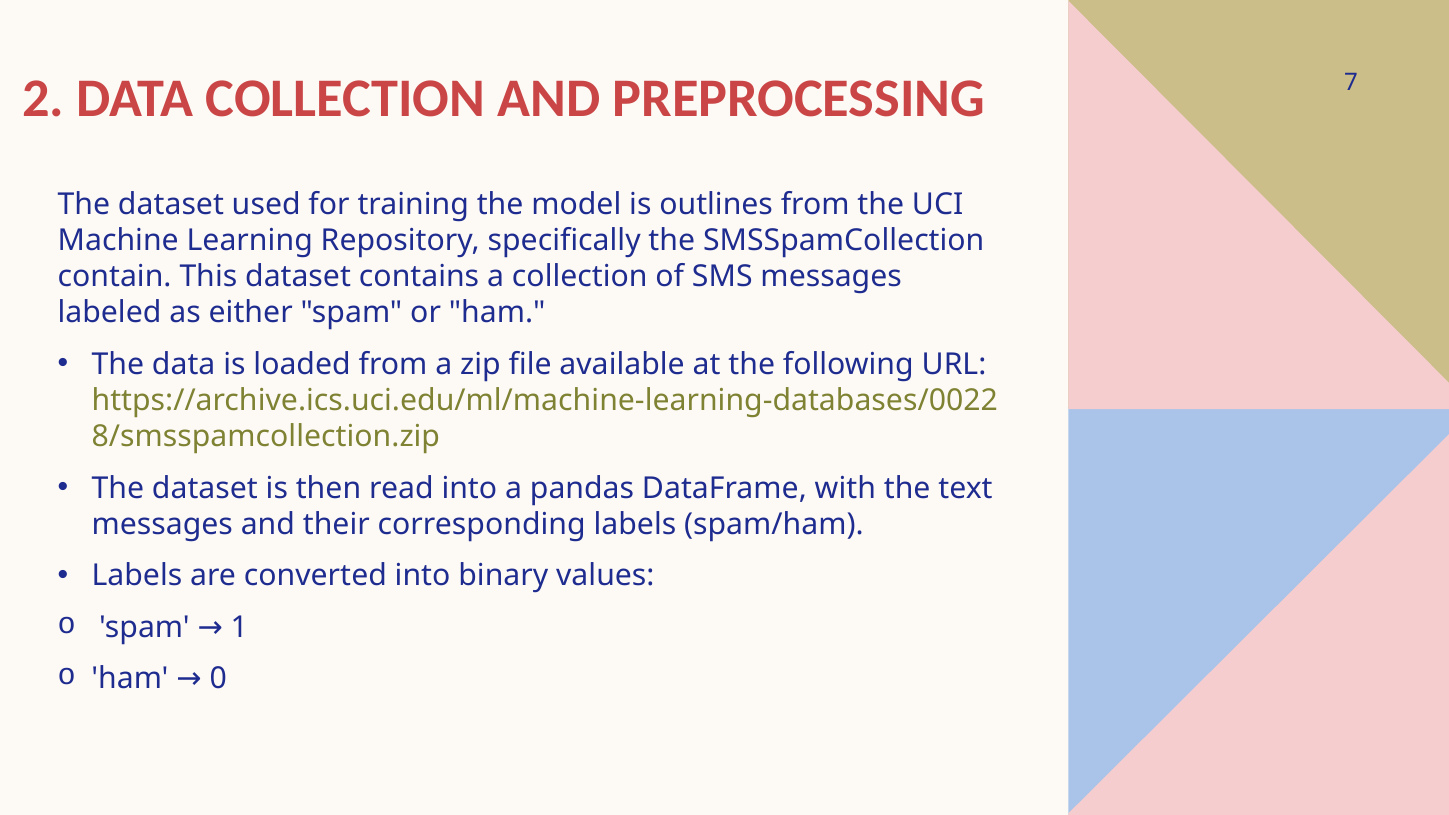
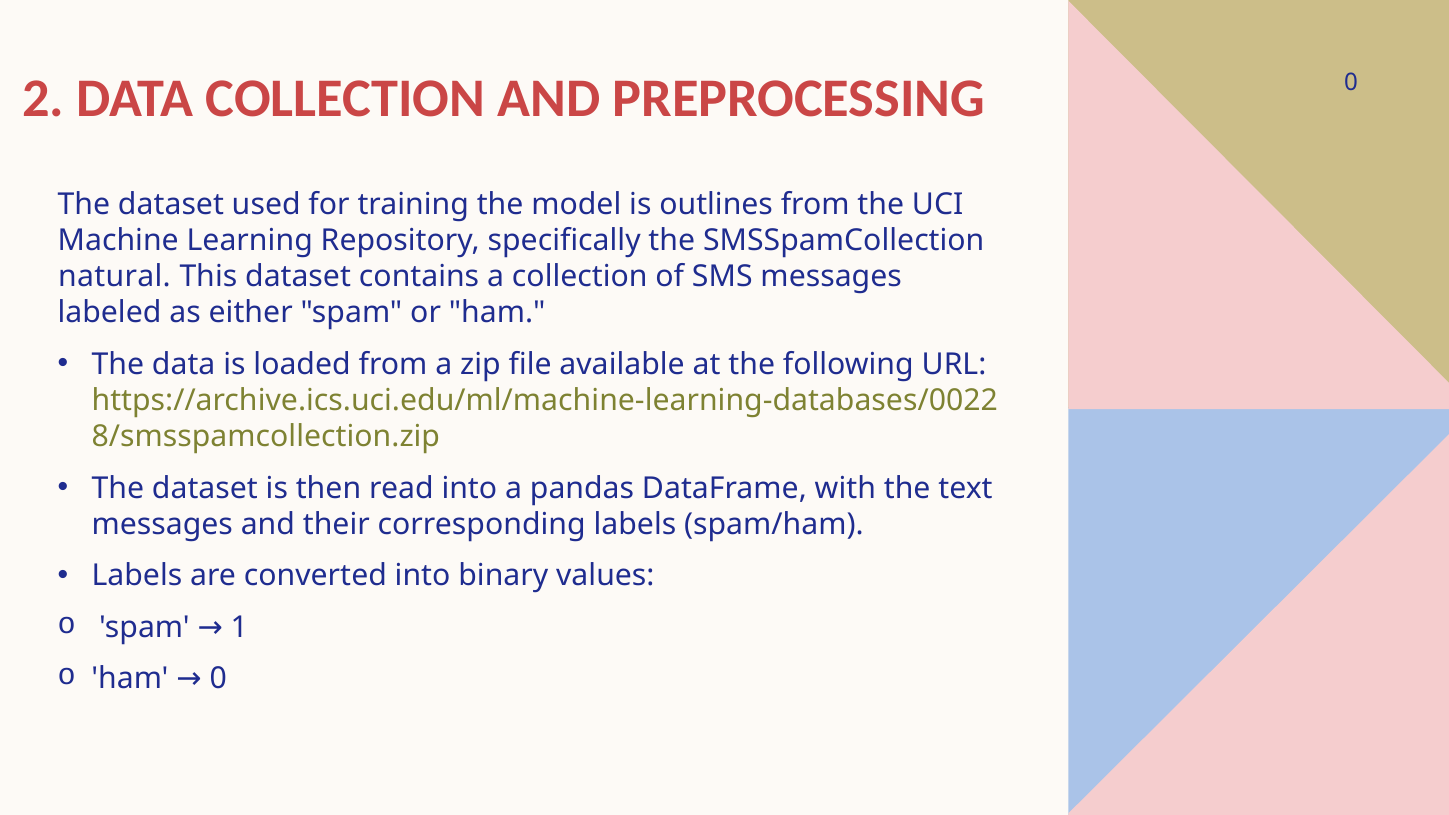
PREPROCESSING 7: 7 -> 0
contain: contain -> natural
